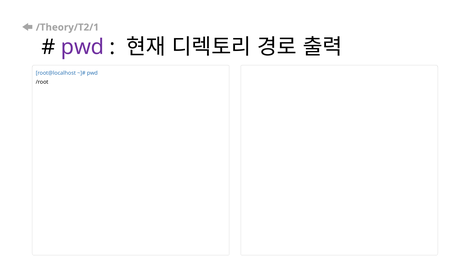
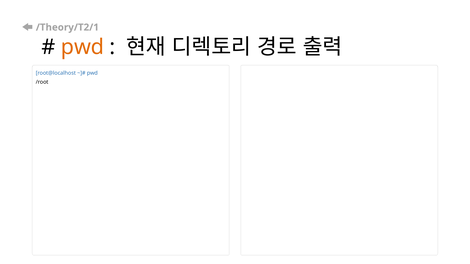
pwd at (82, 47) colour: purple -> orange
